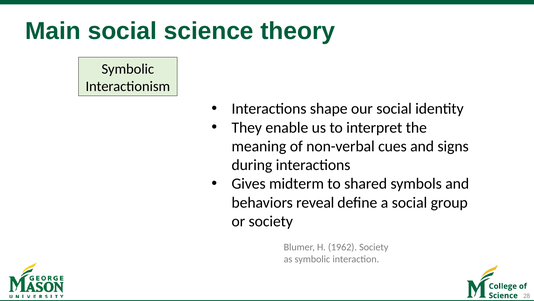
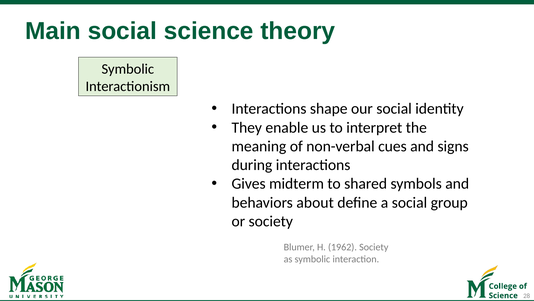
reveal: reveal -> about
